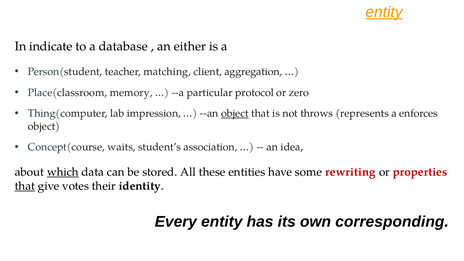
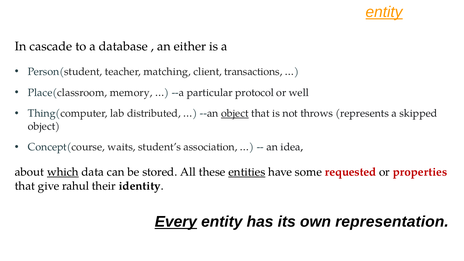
indicate: indicate -> cascade
aggregation: aggregation -> transactions
zero: zero -> well
impression: impression -> distributed
enforces: enforces -> skipped
entities underline: none -> present
rewriting: rewriting -> requested
that at (25, 186) underline: present -> none
votes: votes -> rahul
Every underline: none -> present
corresponding: corresponding -> representation
